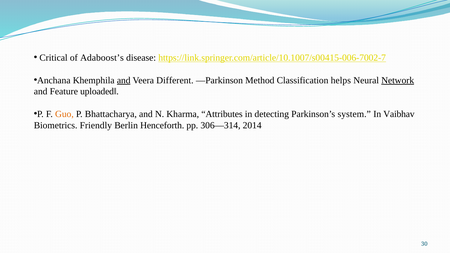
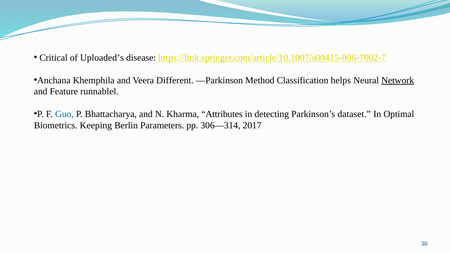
Adaboost’s: Adaboost’s -> Uploaded’s
and at (124, 80) underline: present -> none
uploaded‖: uploaded‖ -> runnable‖
Guo colour: orange -> blue
system: system -> dataset
Vaibhav: Vaibhav -> Optimal
Friendly: Friendly -> Keeping
Henceforth: Henceforth -> Parameters
2014: 2014 -> 2017
